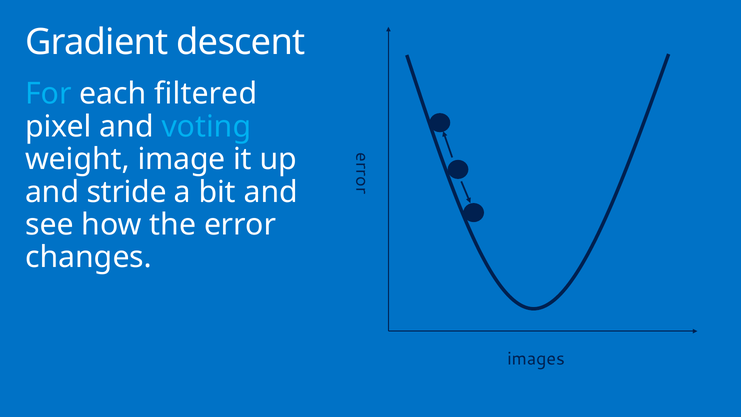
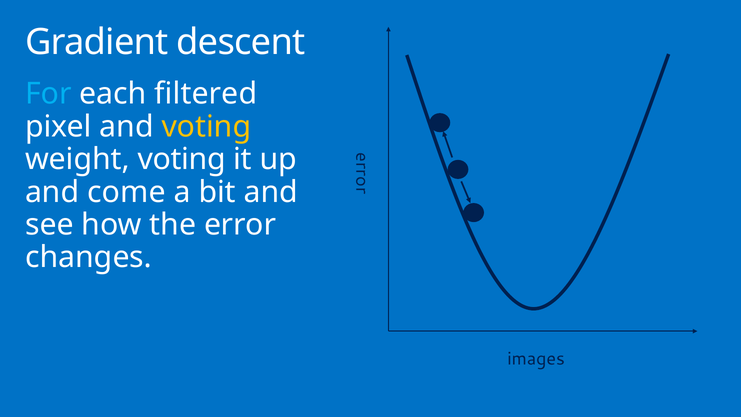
voting at (206, 127) colour: light blue -> yellow
weight image: image -> voting
stride: stride -> come
